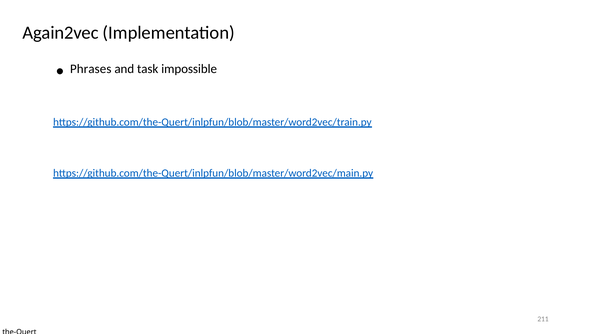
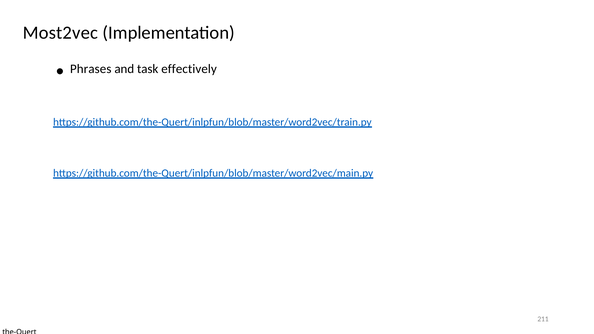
Again2vec: Again2vec -> Most2vec
impossible: impossible -> effectively
